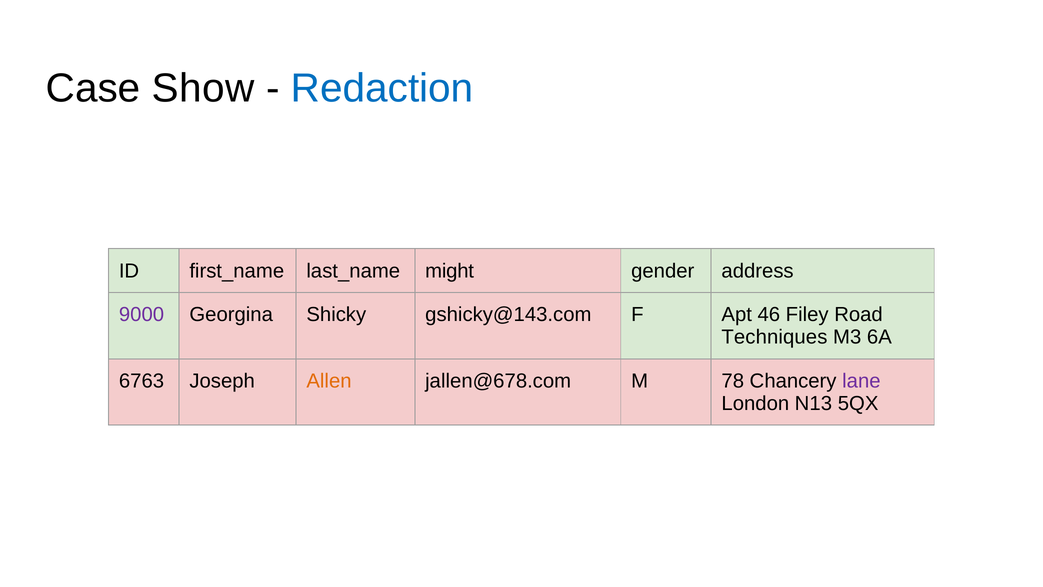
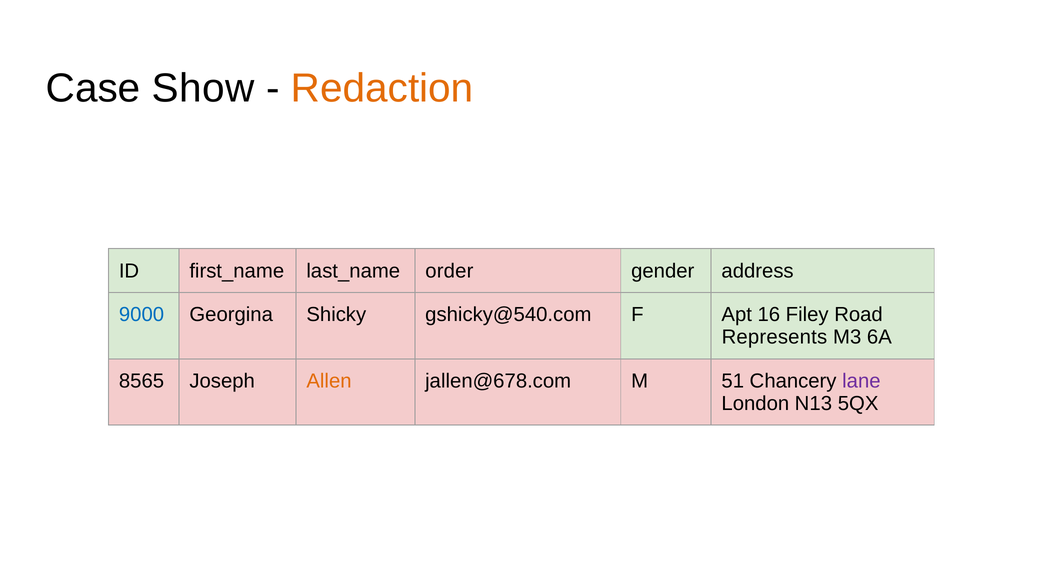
Redaction colour: blue -> orange
might: might -> order
9000 colour: purple -> blue
gshicky@143.com: gshicky@143.com -> gshicky@540.com
46: 46 -> 16
Techniques: Techniques -> Represents
6763: 6763 -> 8565
78: 78 -> 51
